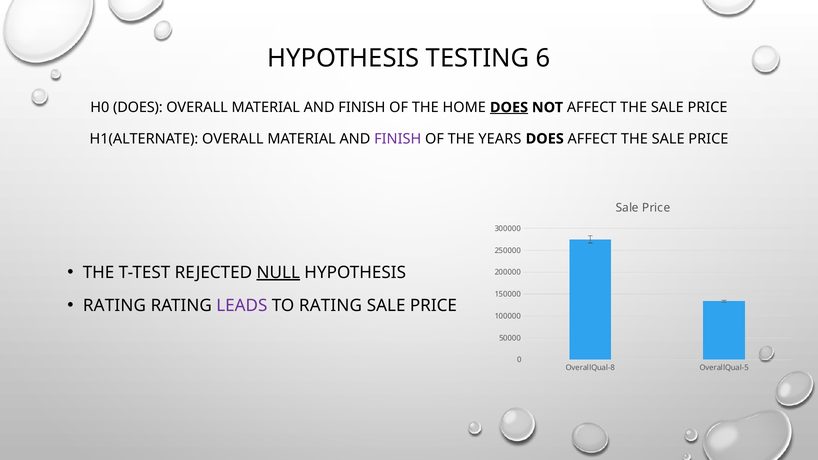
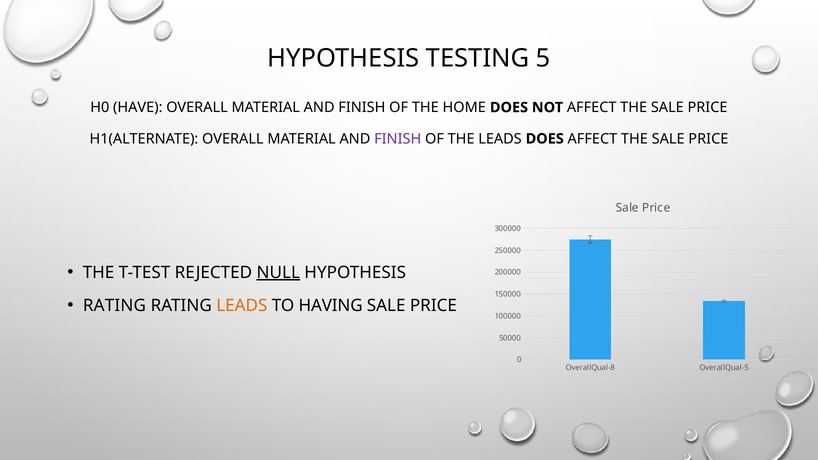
6: 6 -> 5
H0 DOES: DOES -> HAVE
DOES at (509, 107) underline: present -> none
THE YEARS: YEARS -> LEADS
LEADS at (242, 306) colour: purple -> orange
TO RATING: RATING -> HAVING
